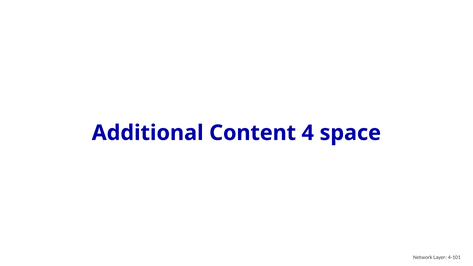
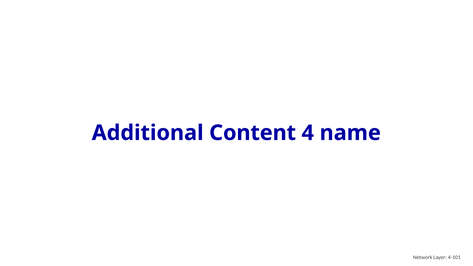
space: space -> name
